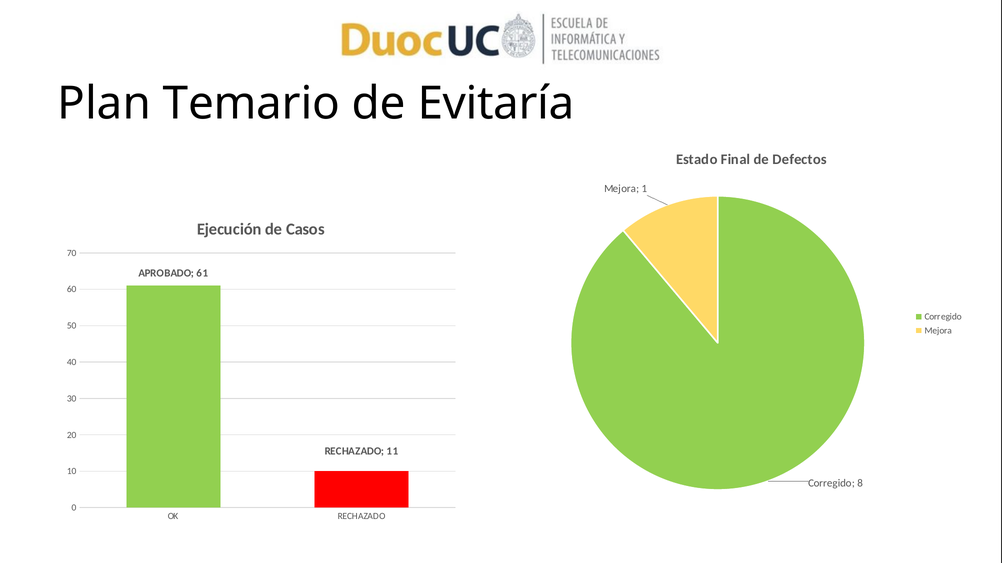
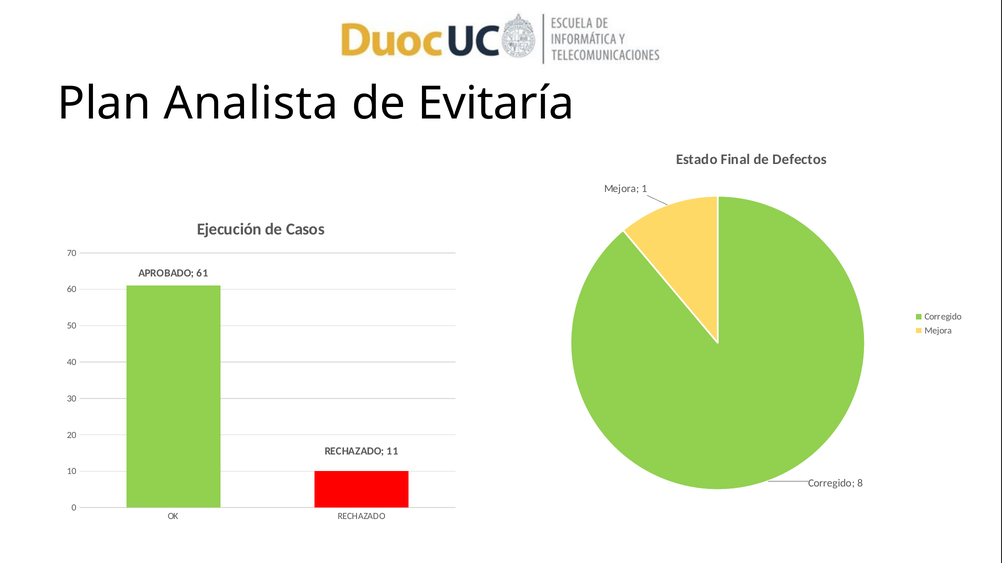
Temario: Temario -> Analista
